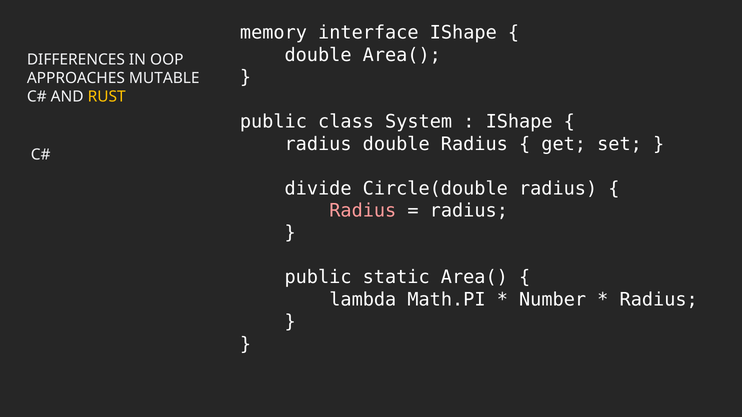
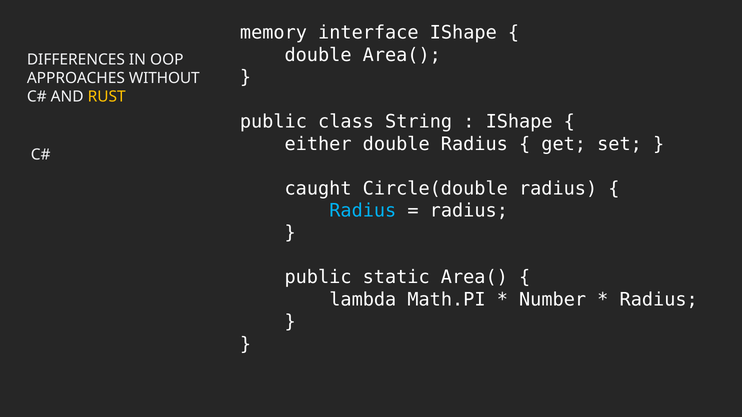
MUTABLE: MUTABLE -> WITHOUT
System: System -> String
radius at (318, 144): radius -> either
divide: divide -> caught
Radius at (363, 211) colour: pink -> light blue
